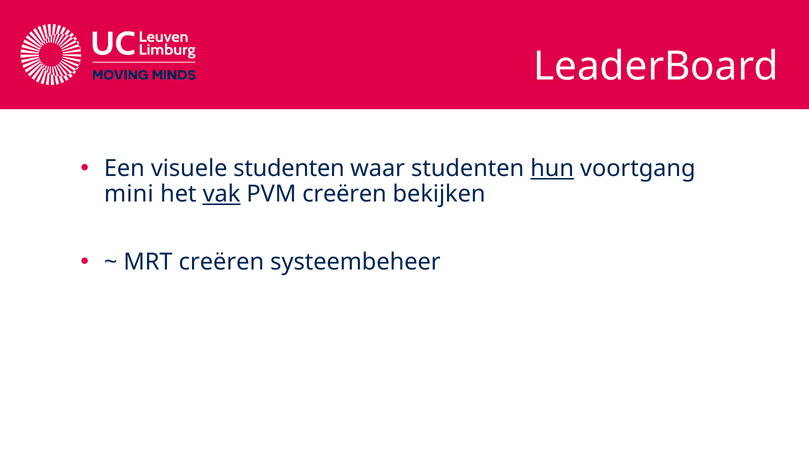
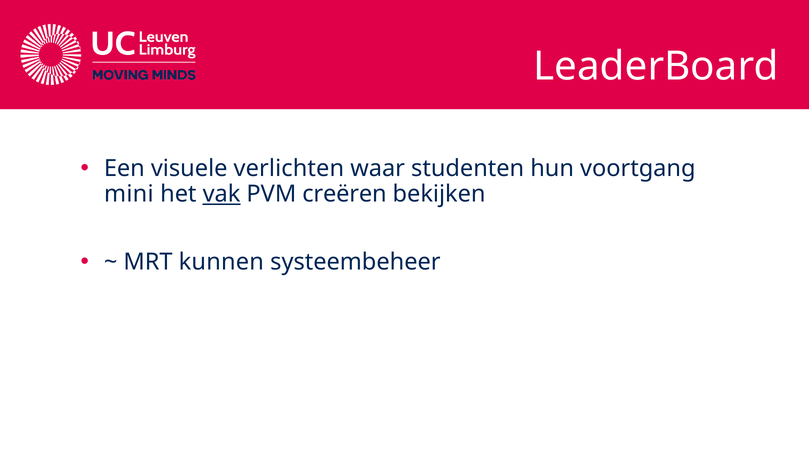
visuele studenten: studenten -> verlichten
hun underline: present -> none
MRT creëren: creëren -> kunnen
